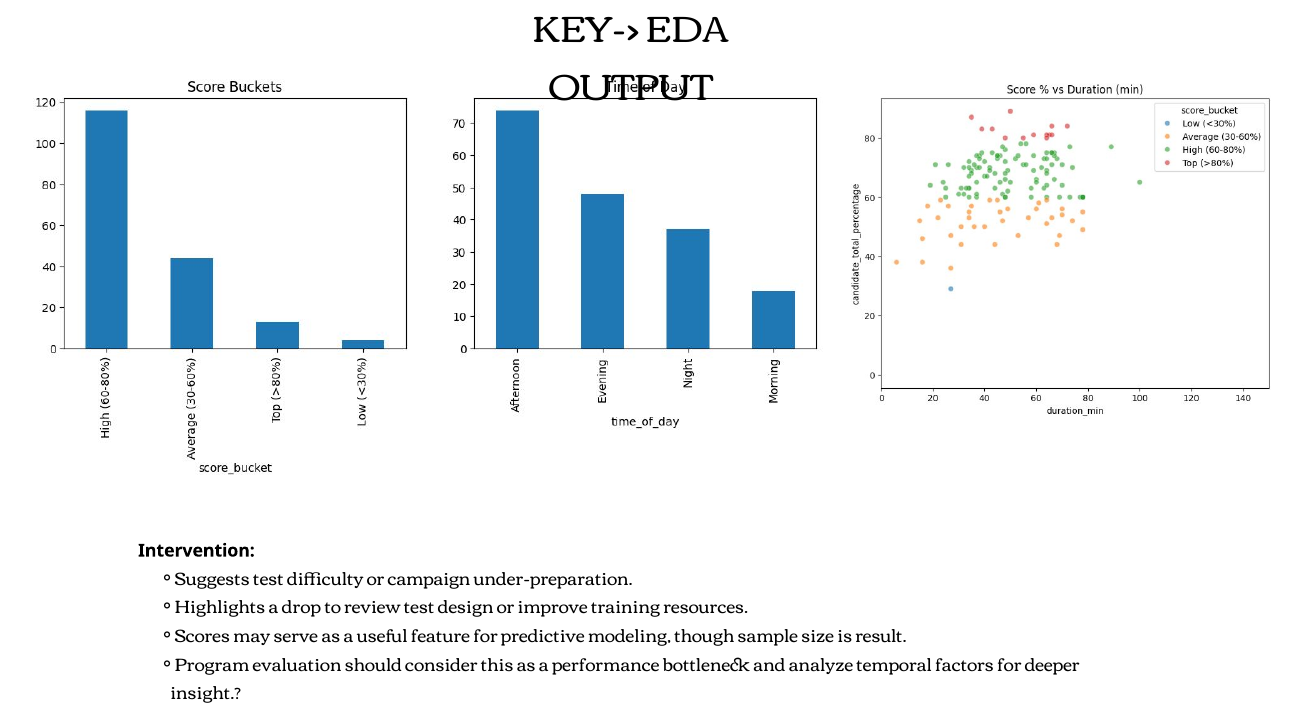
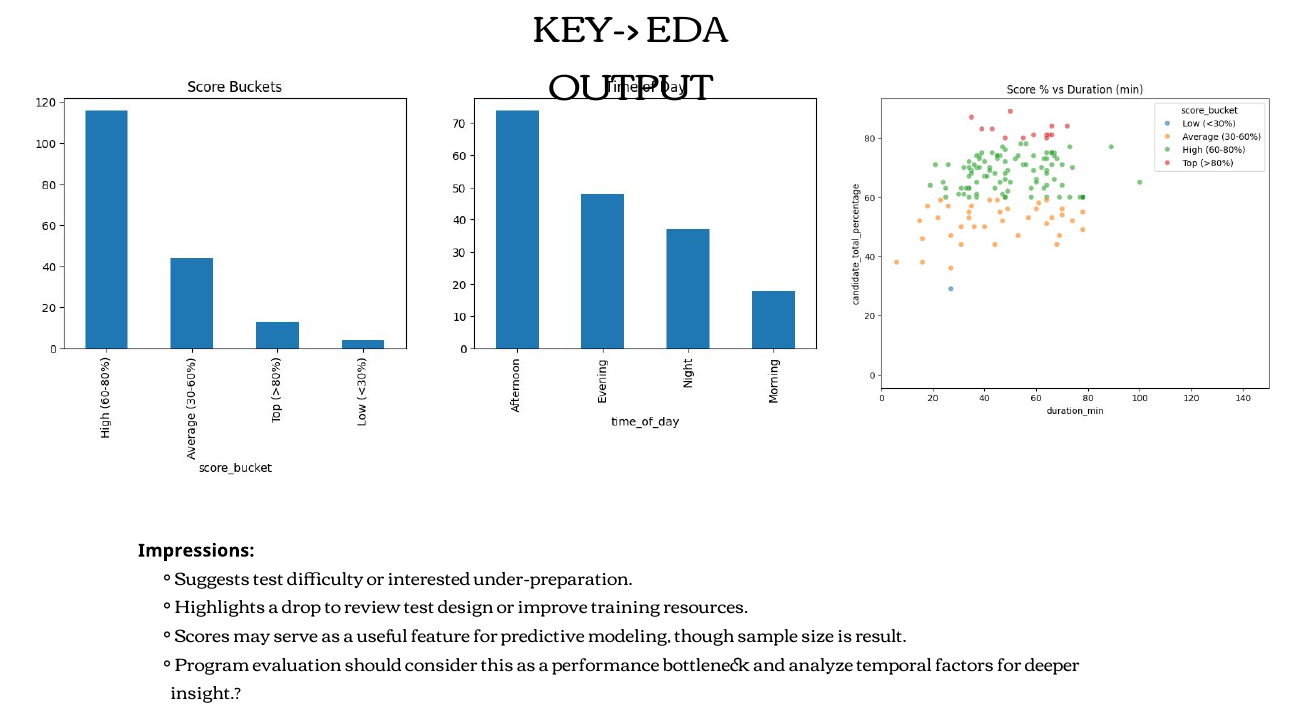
Intervention: Intervention -> Impressions
campaign: campaign -> interested
